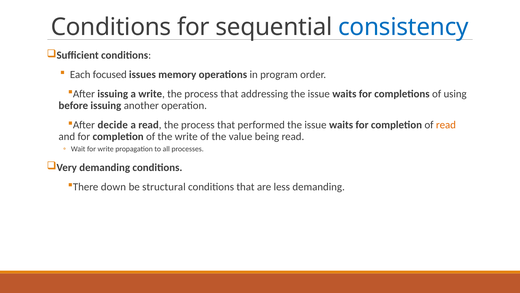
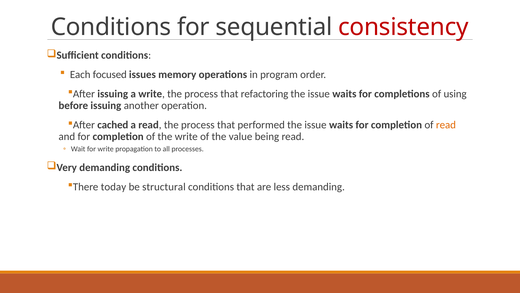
consistency colour: blue -> red
addressing: addressing -> refactoring
decide: decide -> cached
down: down -> today
